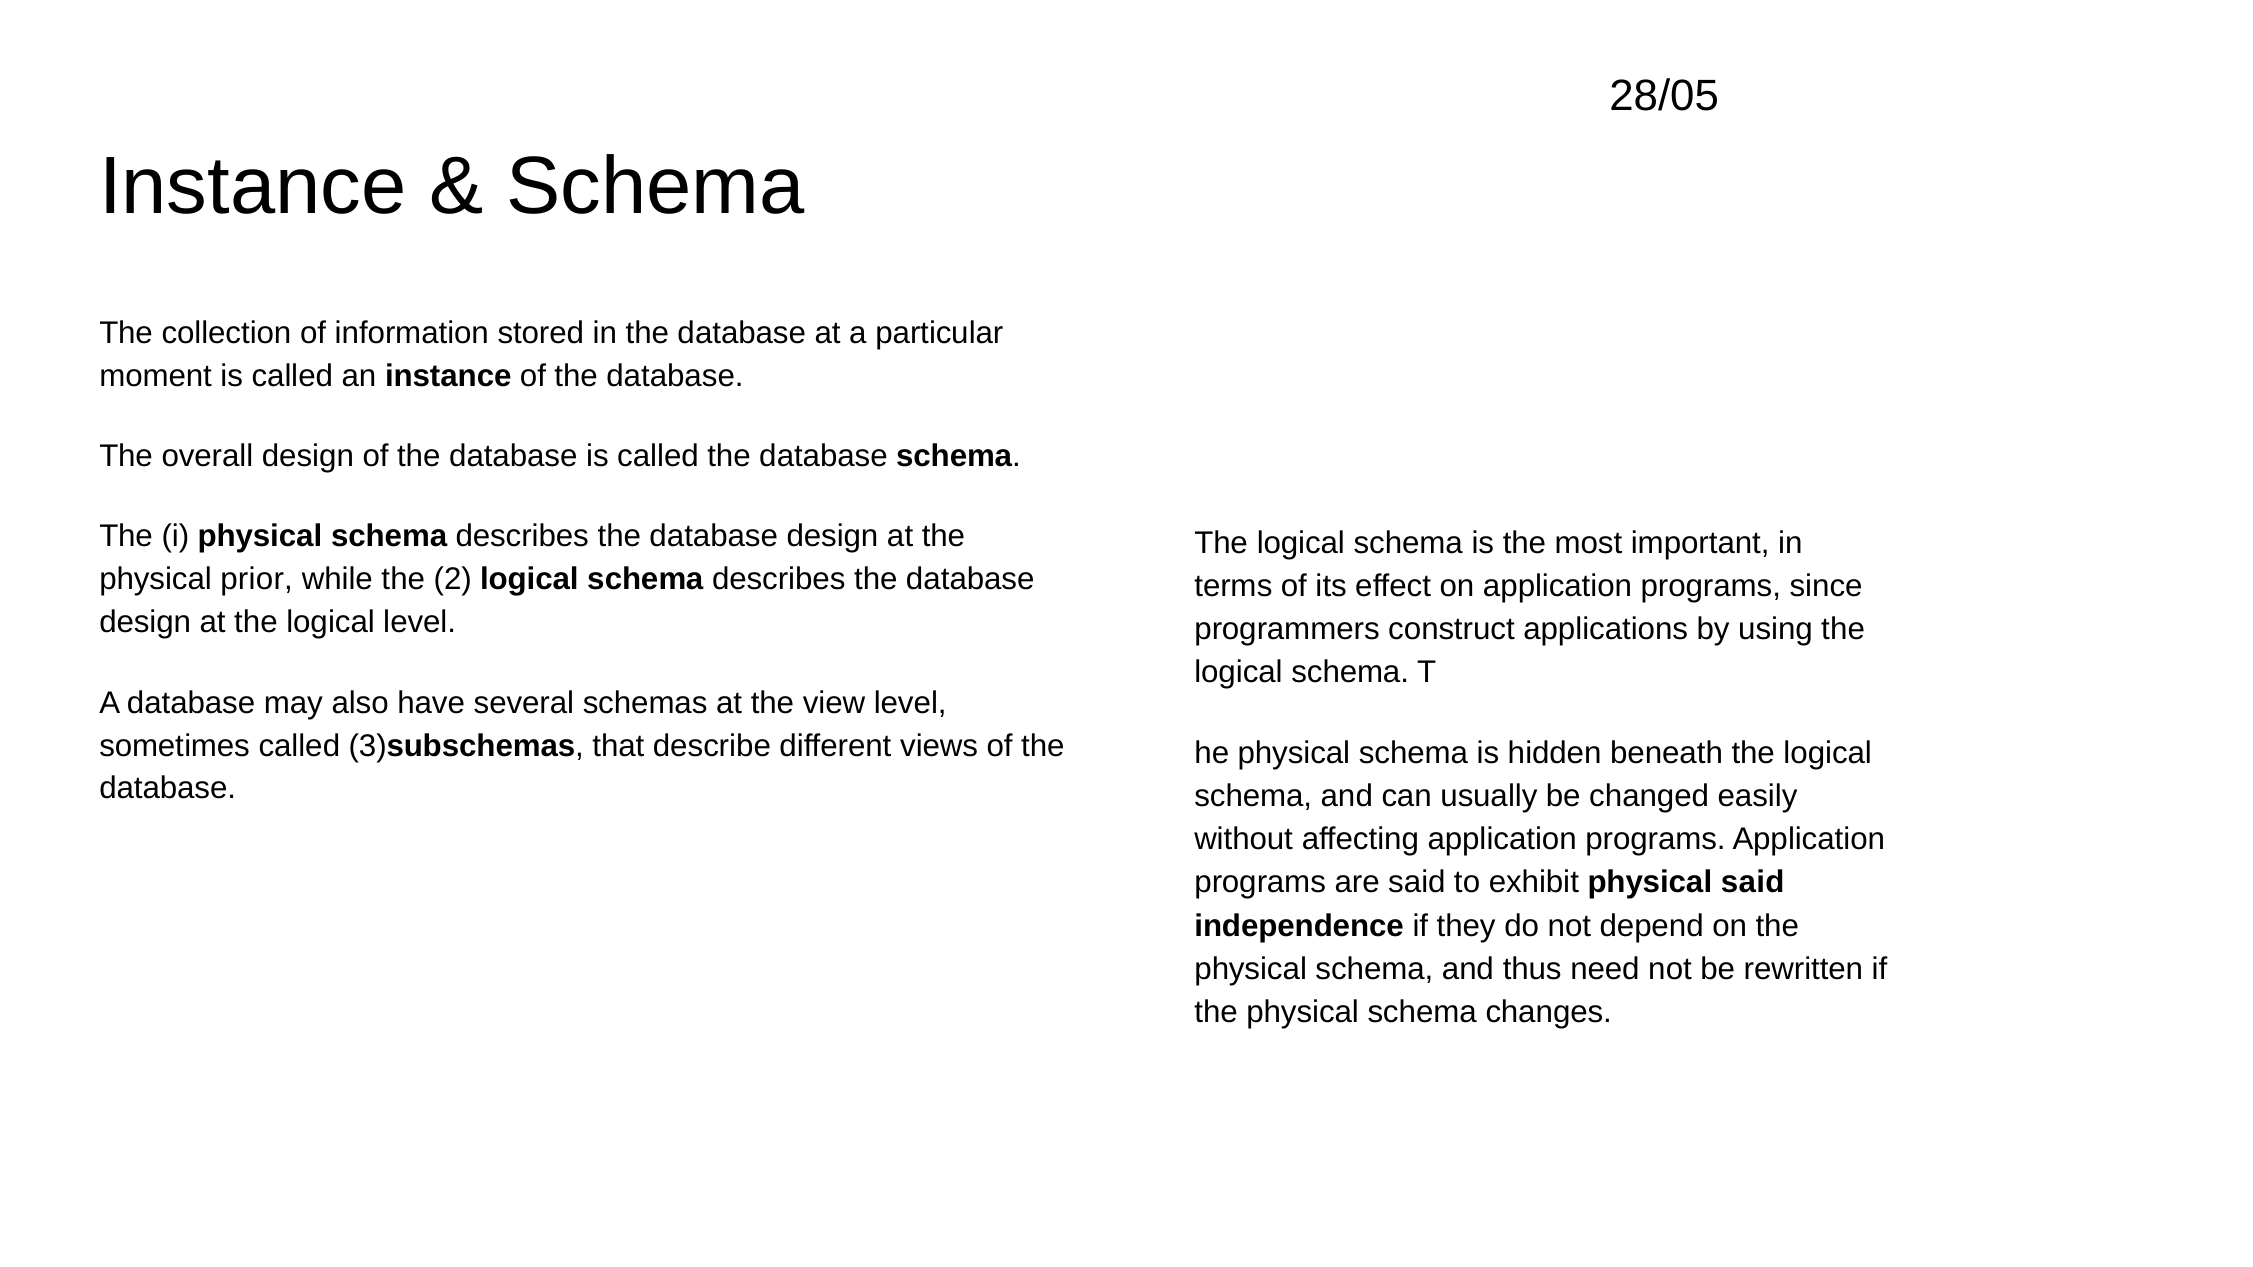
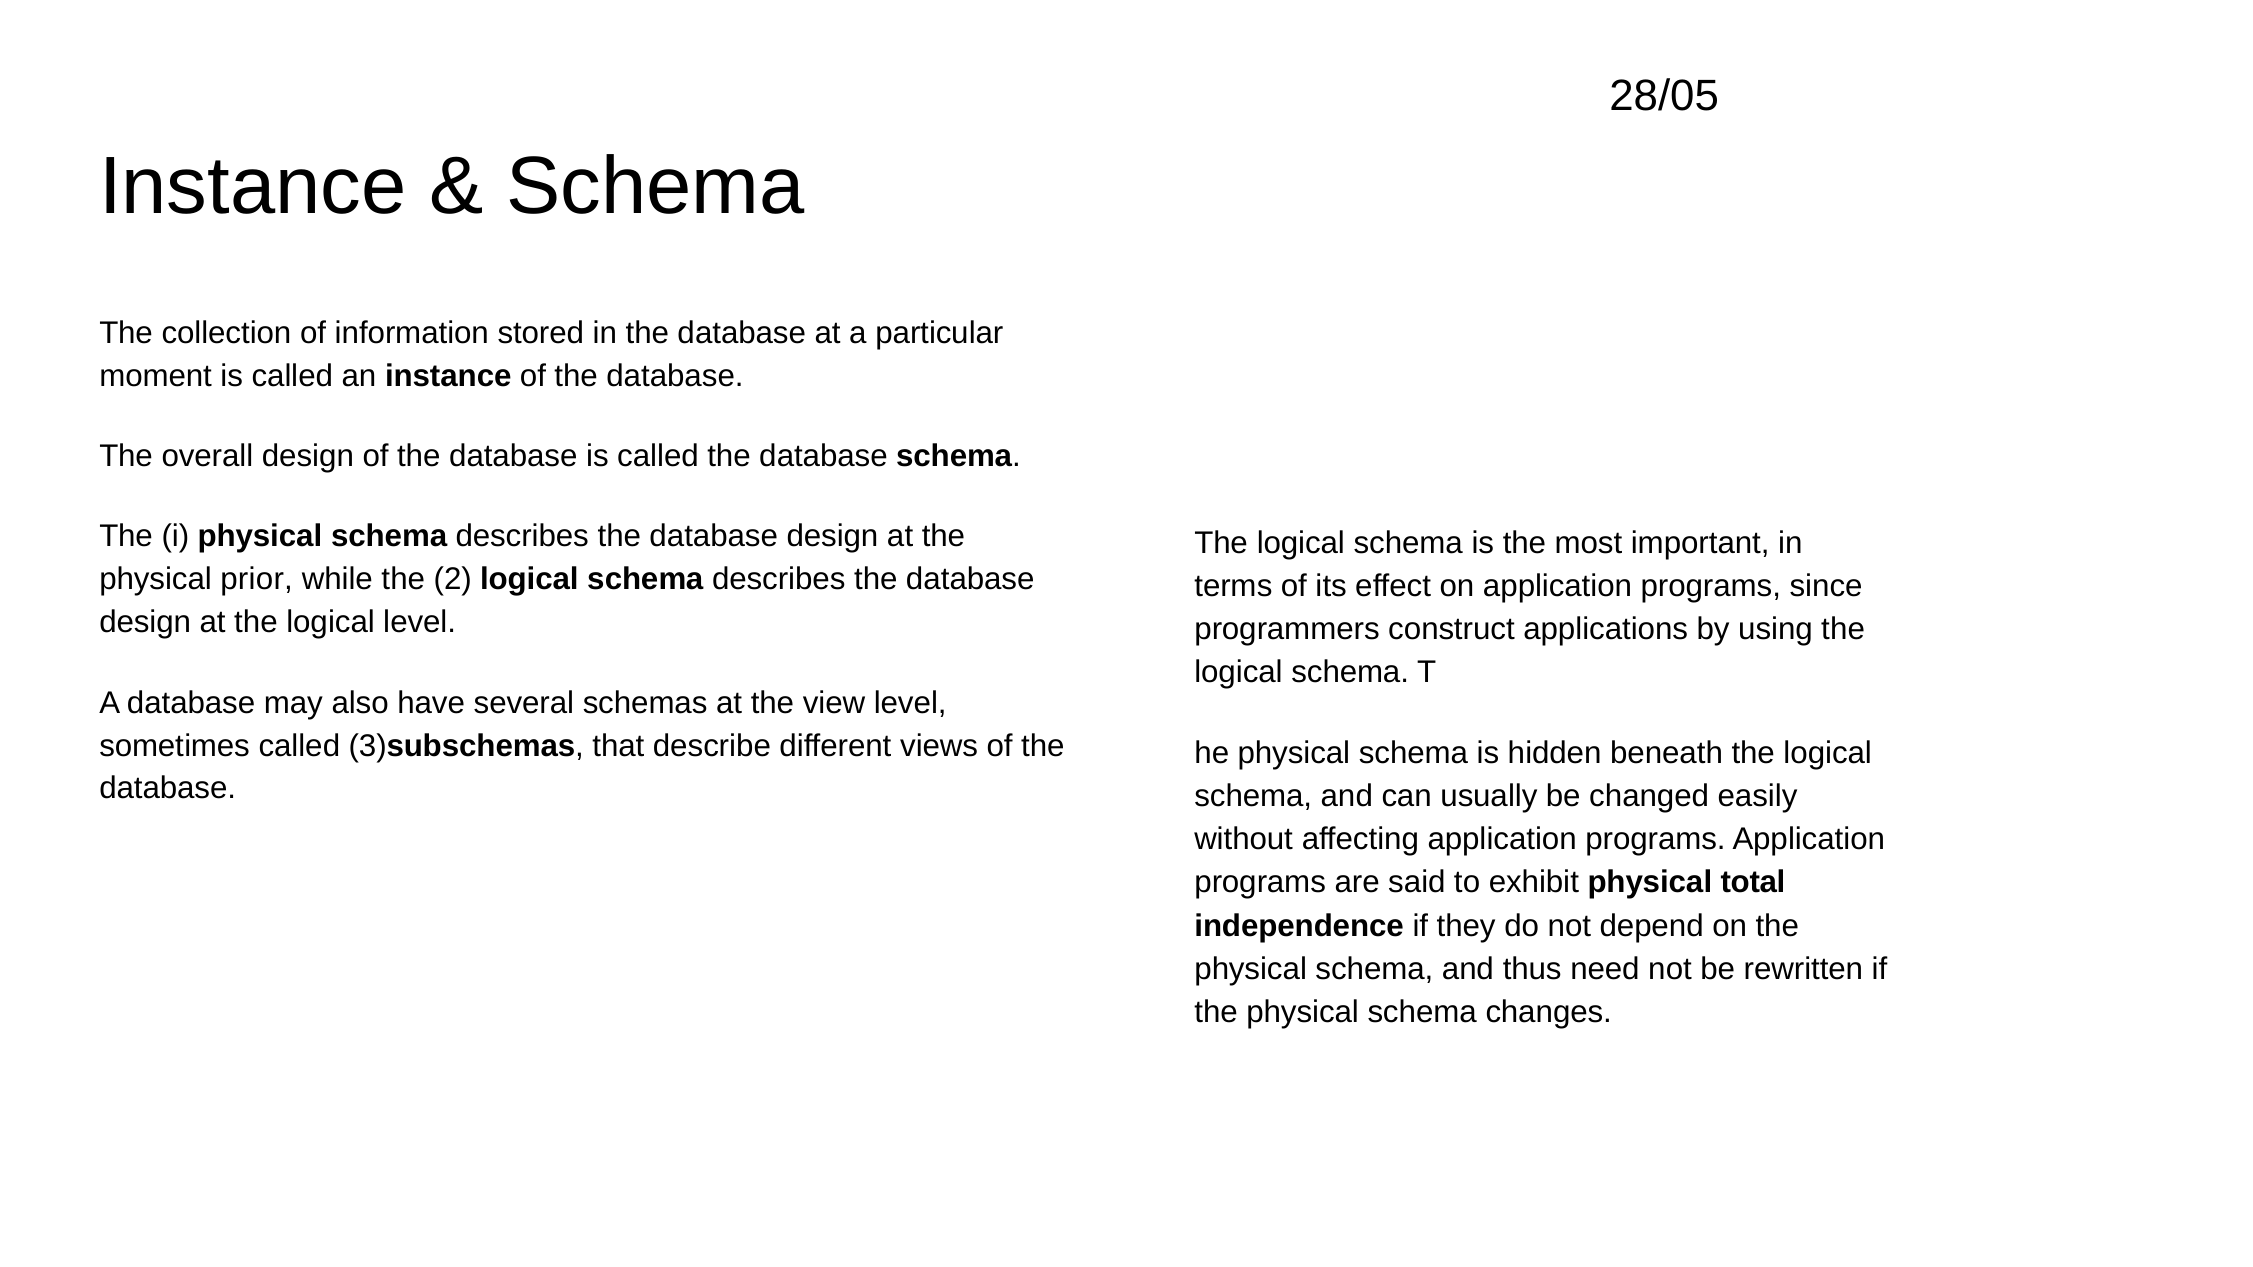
physical said: said -> total
